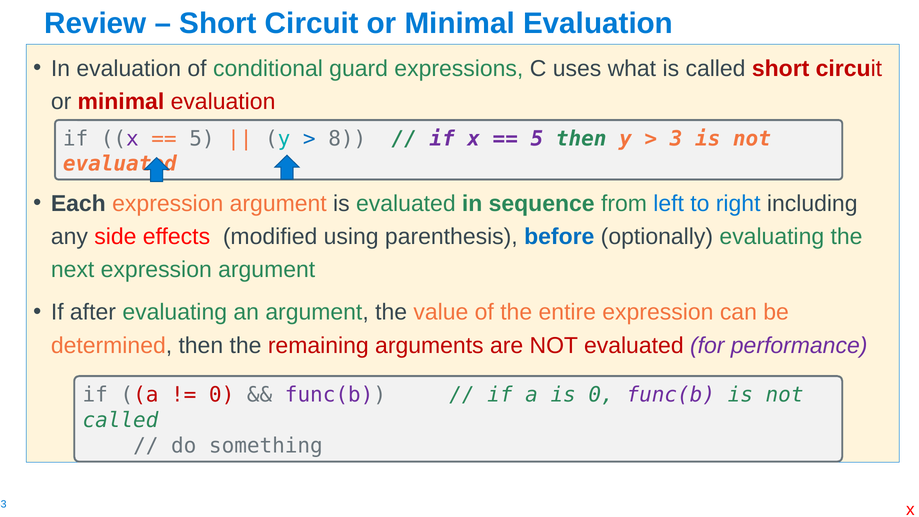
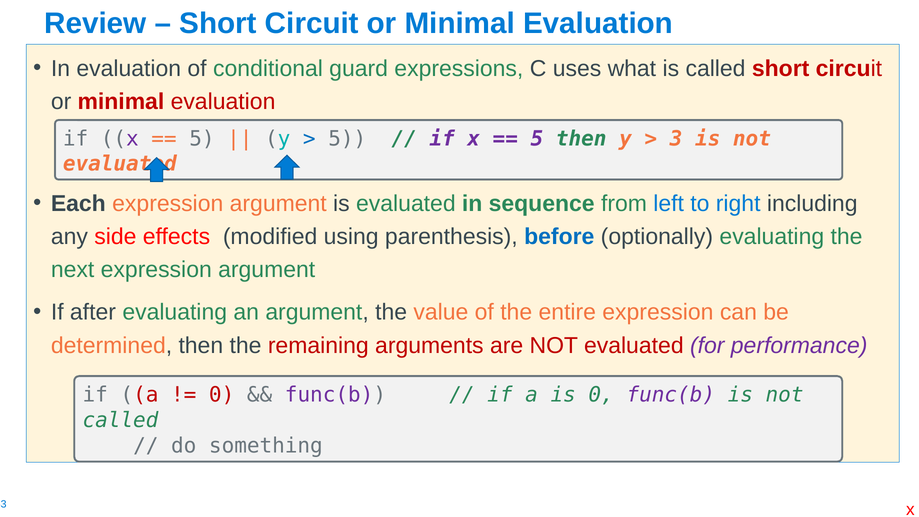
8 at (347, 139): 8 -> 5
